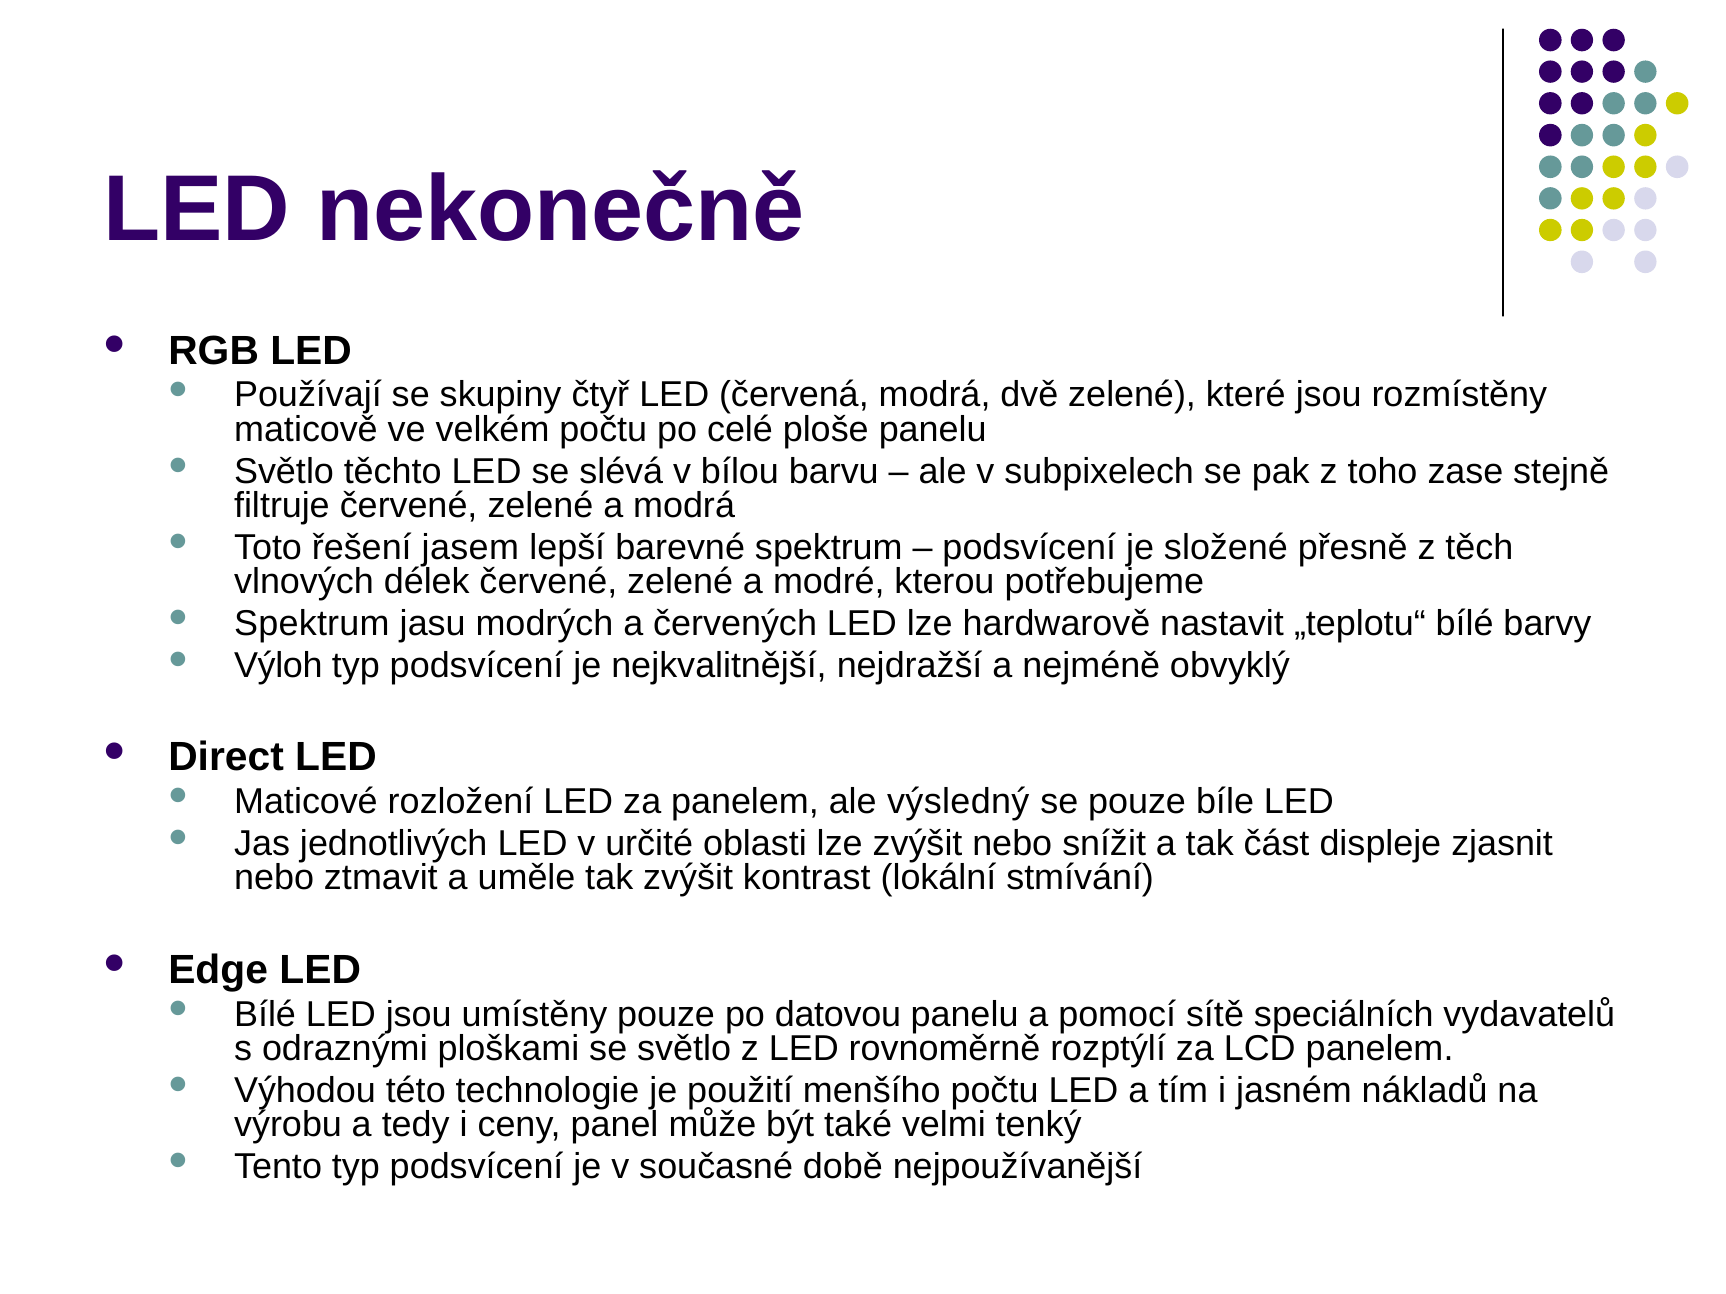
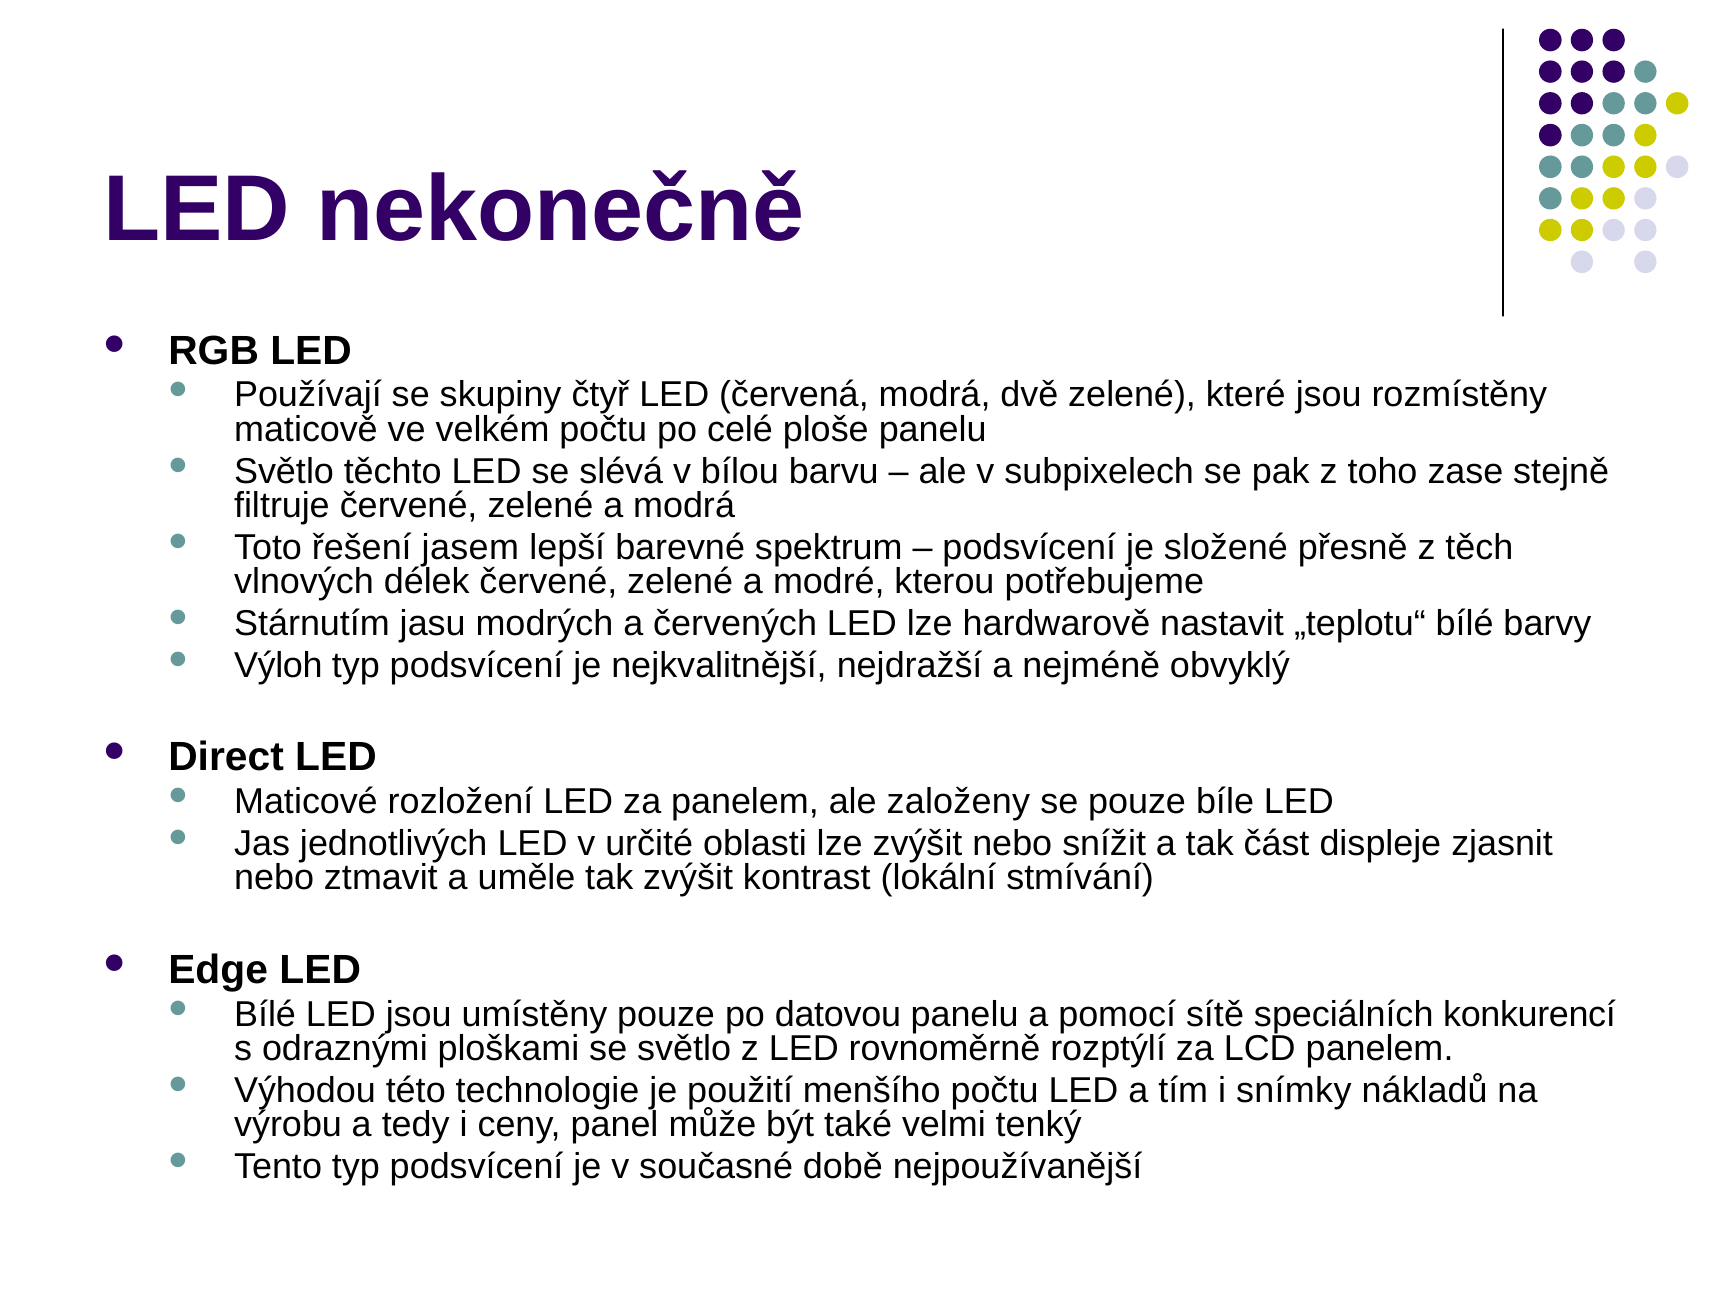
Spektrum at (312, 624): Spektrum -> Stárnutím
výsledný: výsledný -> založeny
vydavatelů: vydavatelů -> konkurencí
jasném: jasném -> snímky
